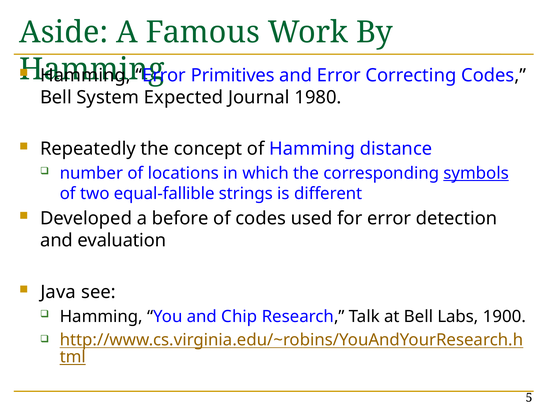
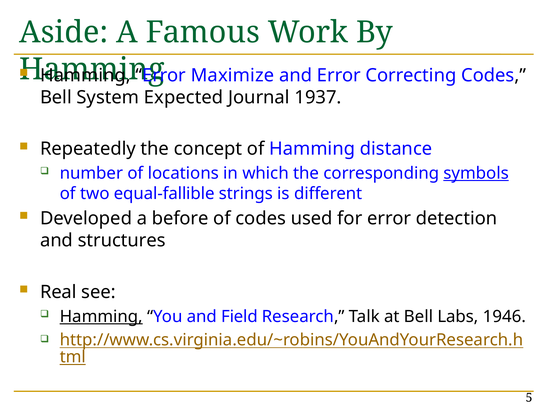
Primitives: Primitives -> Maximize
1980: 1980 -> 1937
evaluation: evaluation -> structures
Java: Java -> Real
Hamming at (101, 316) underline: none -> present
Chip: Chip -> Field
1900: 1900 -> 1946
